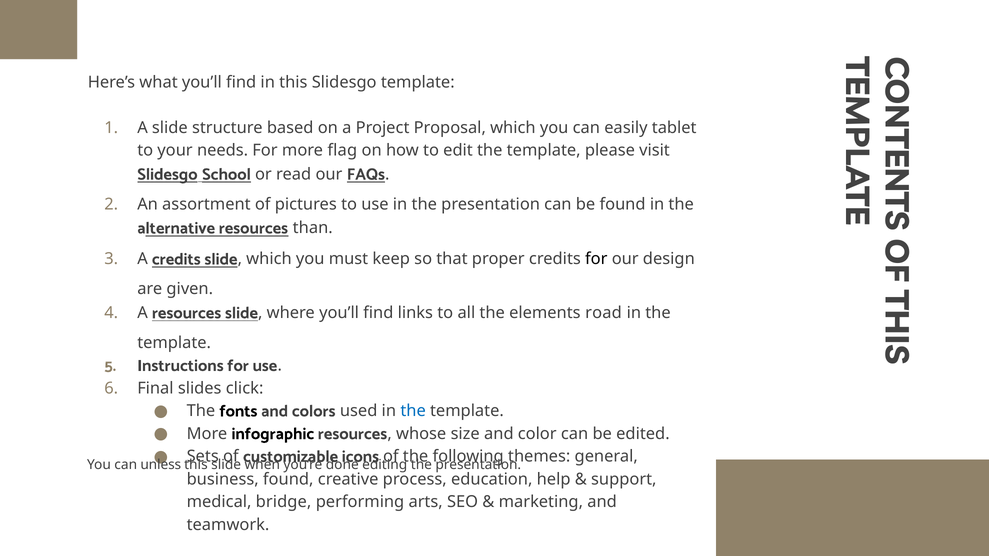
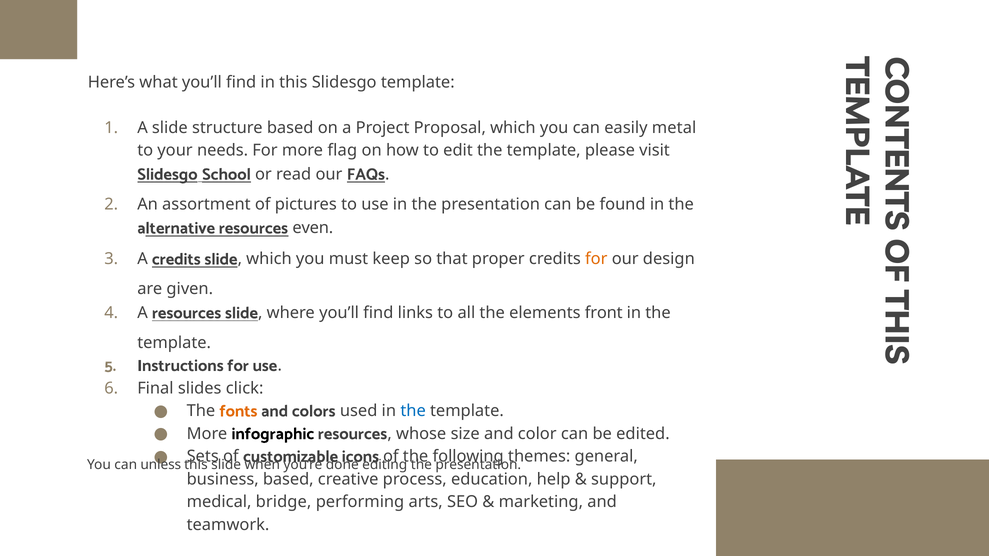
tablet: tablet -> metal
than: than -> even
for at (596, 259) colour: black -> orange
road: road -> front
fonts colour: black -> orange
business found: found -> based
